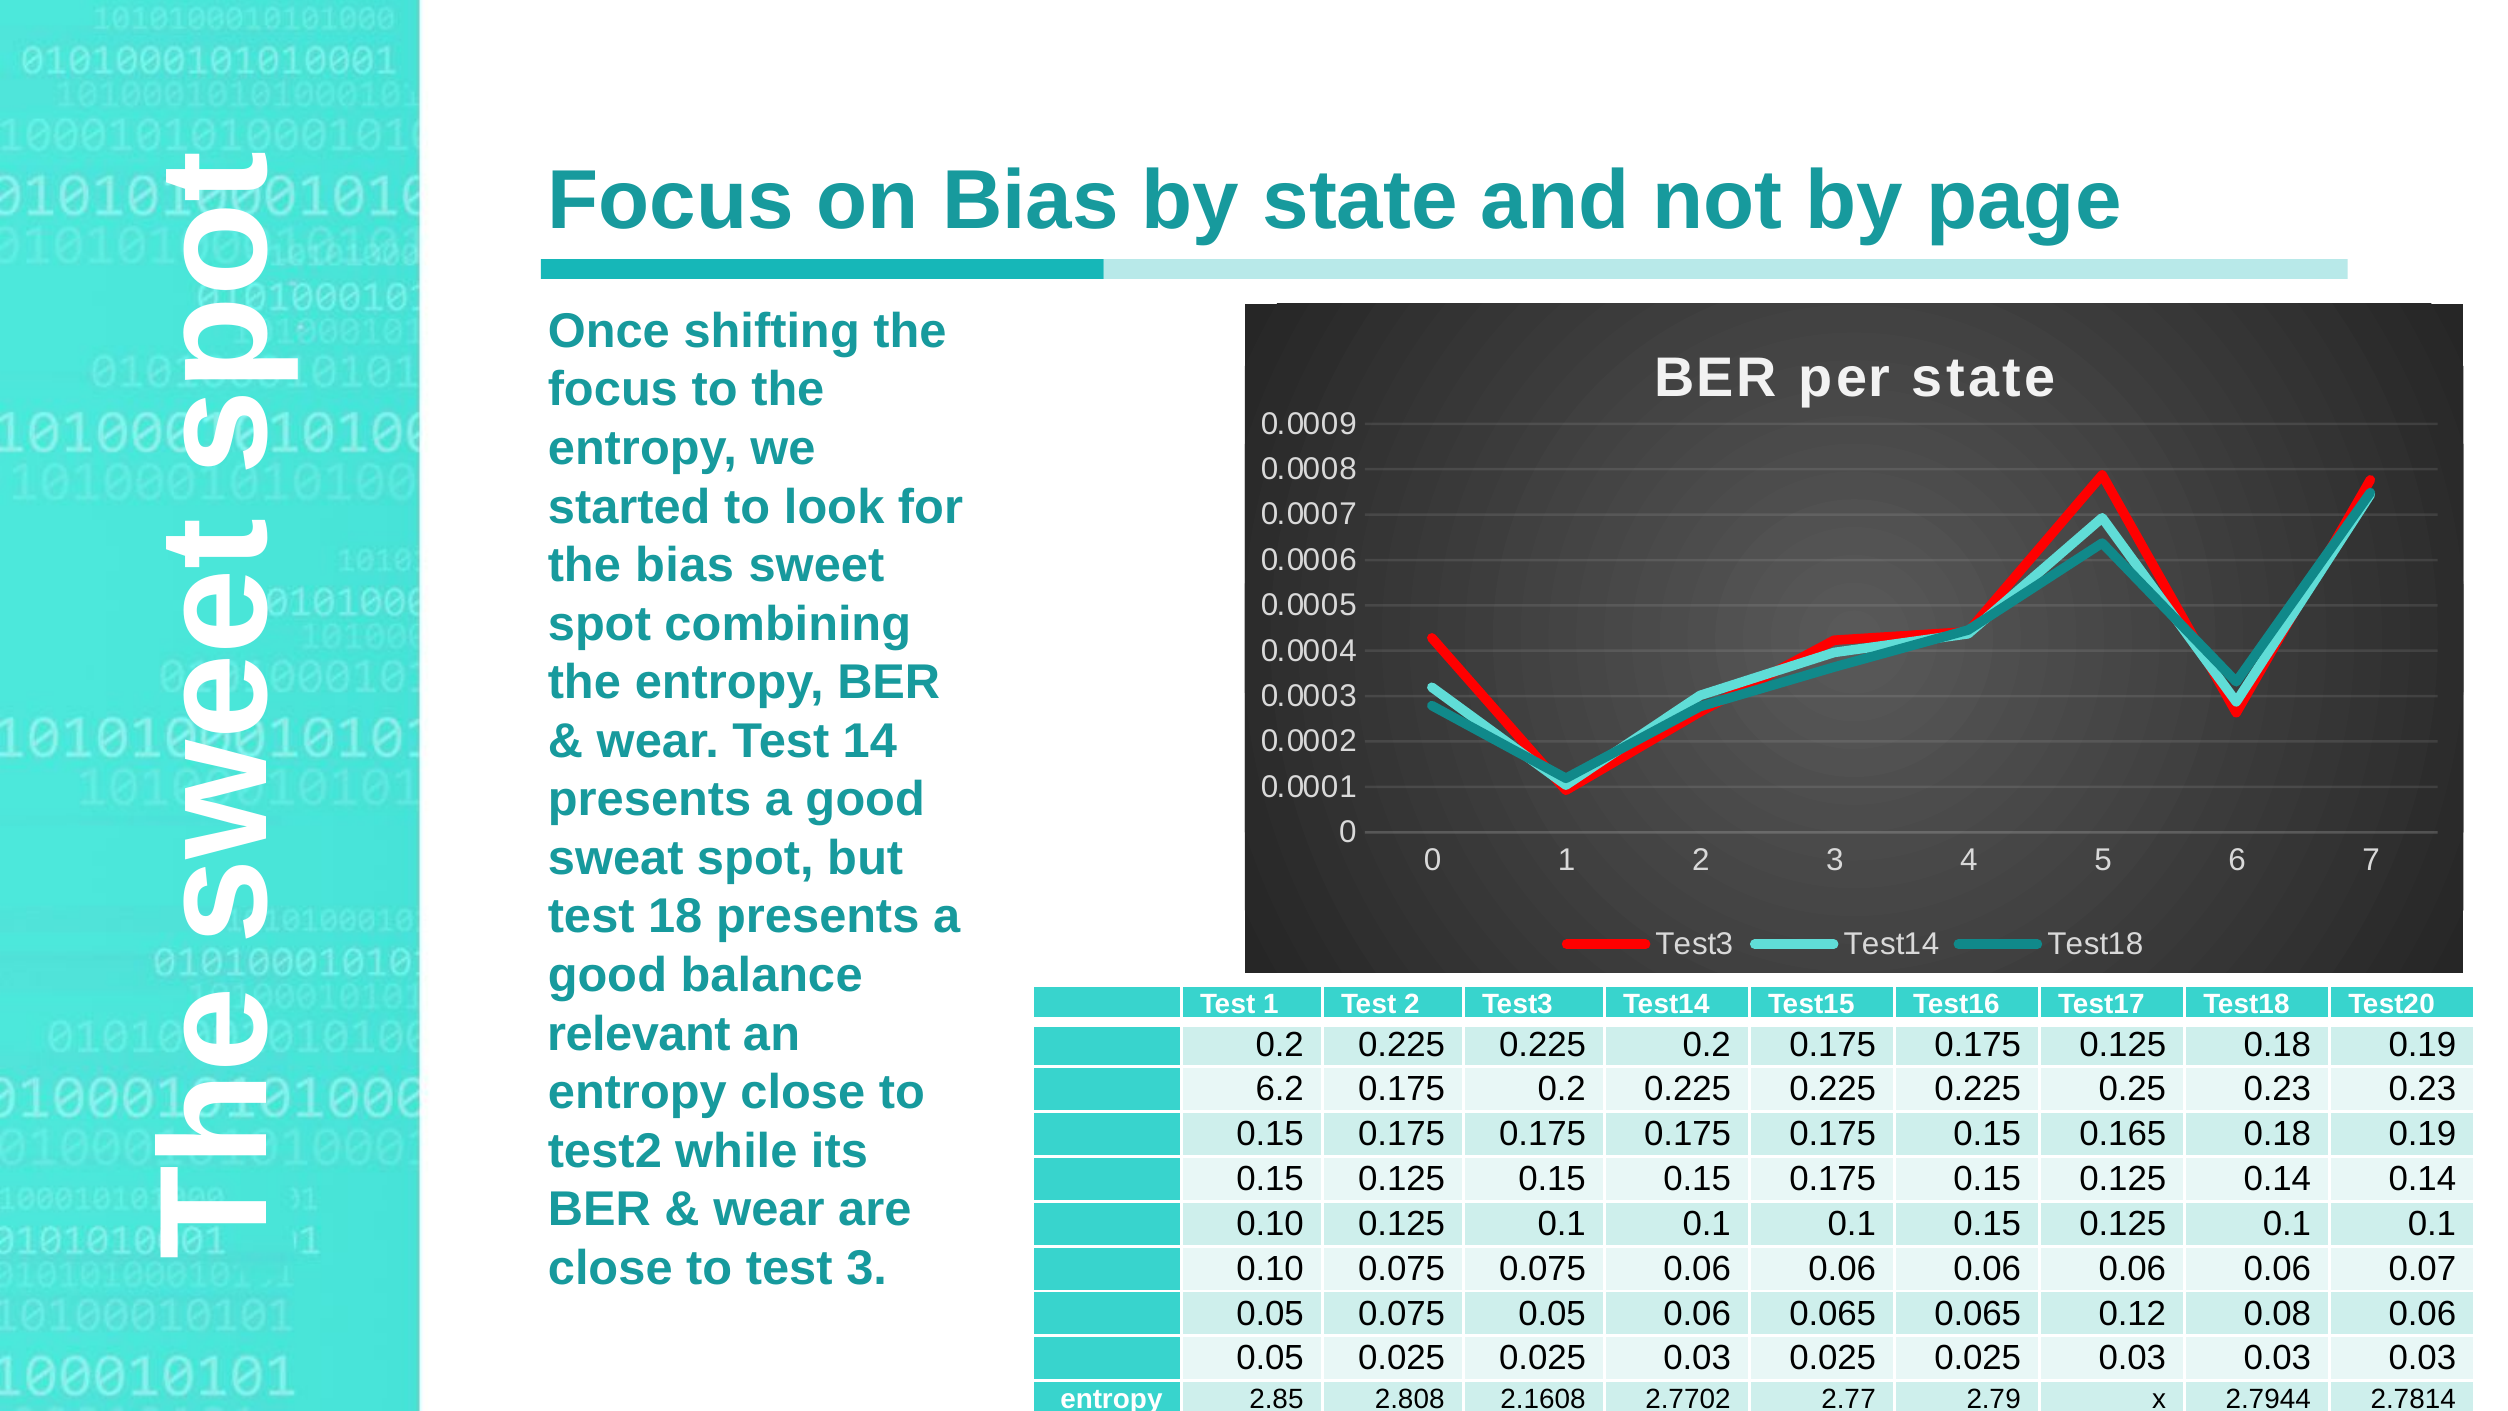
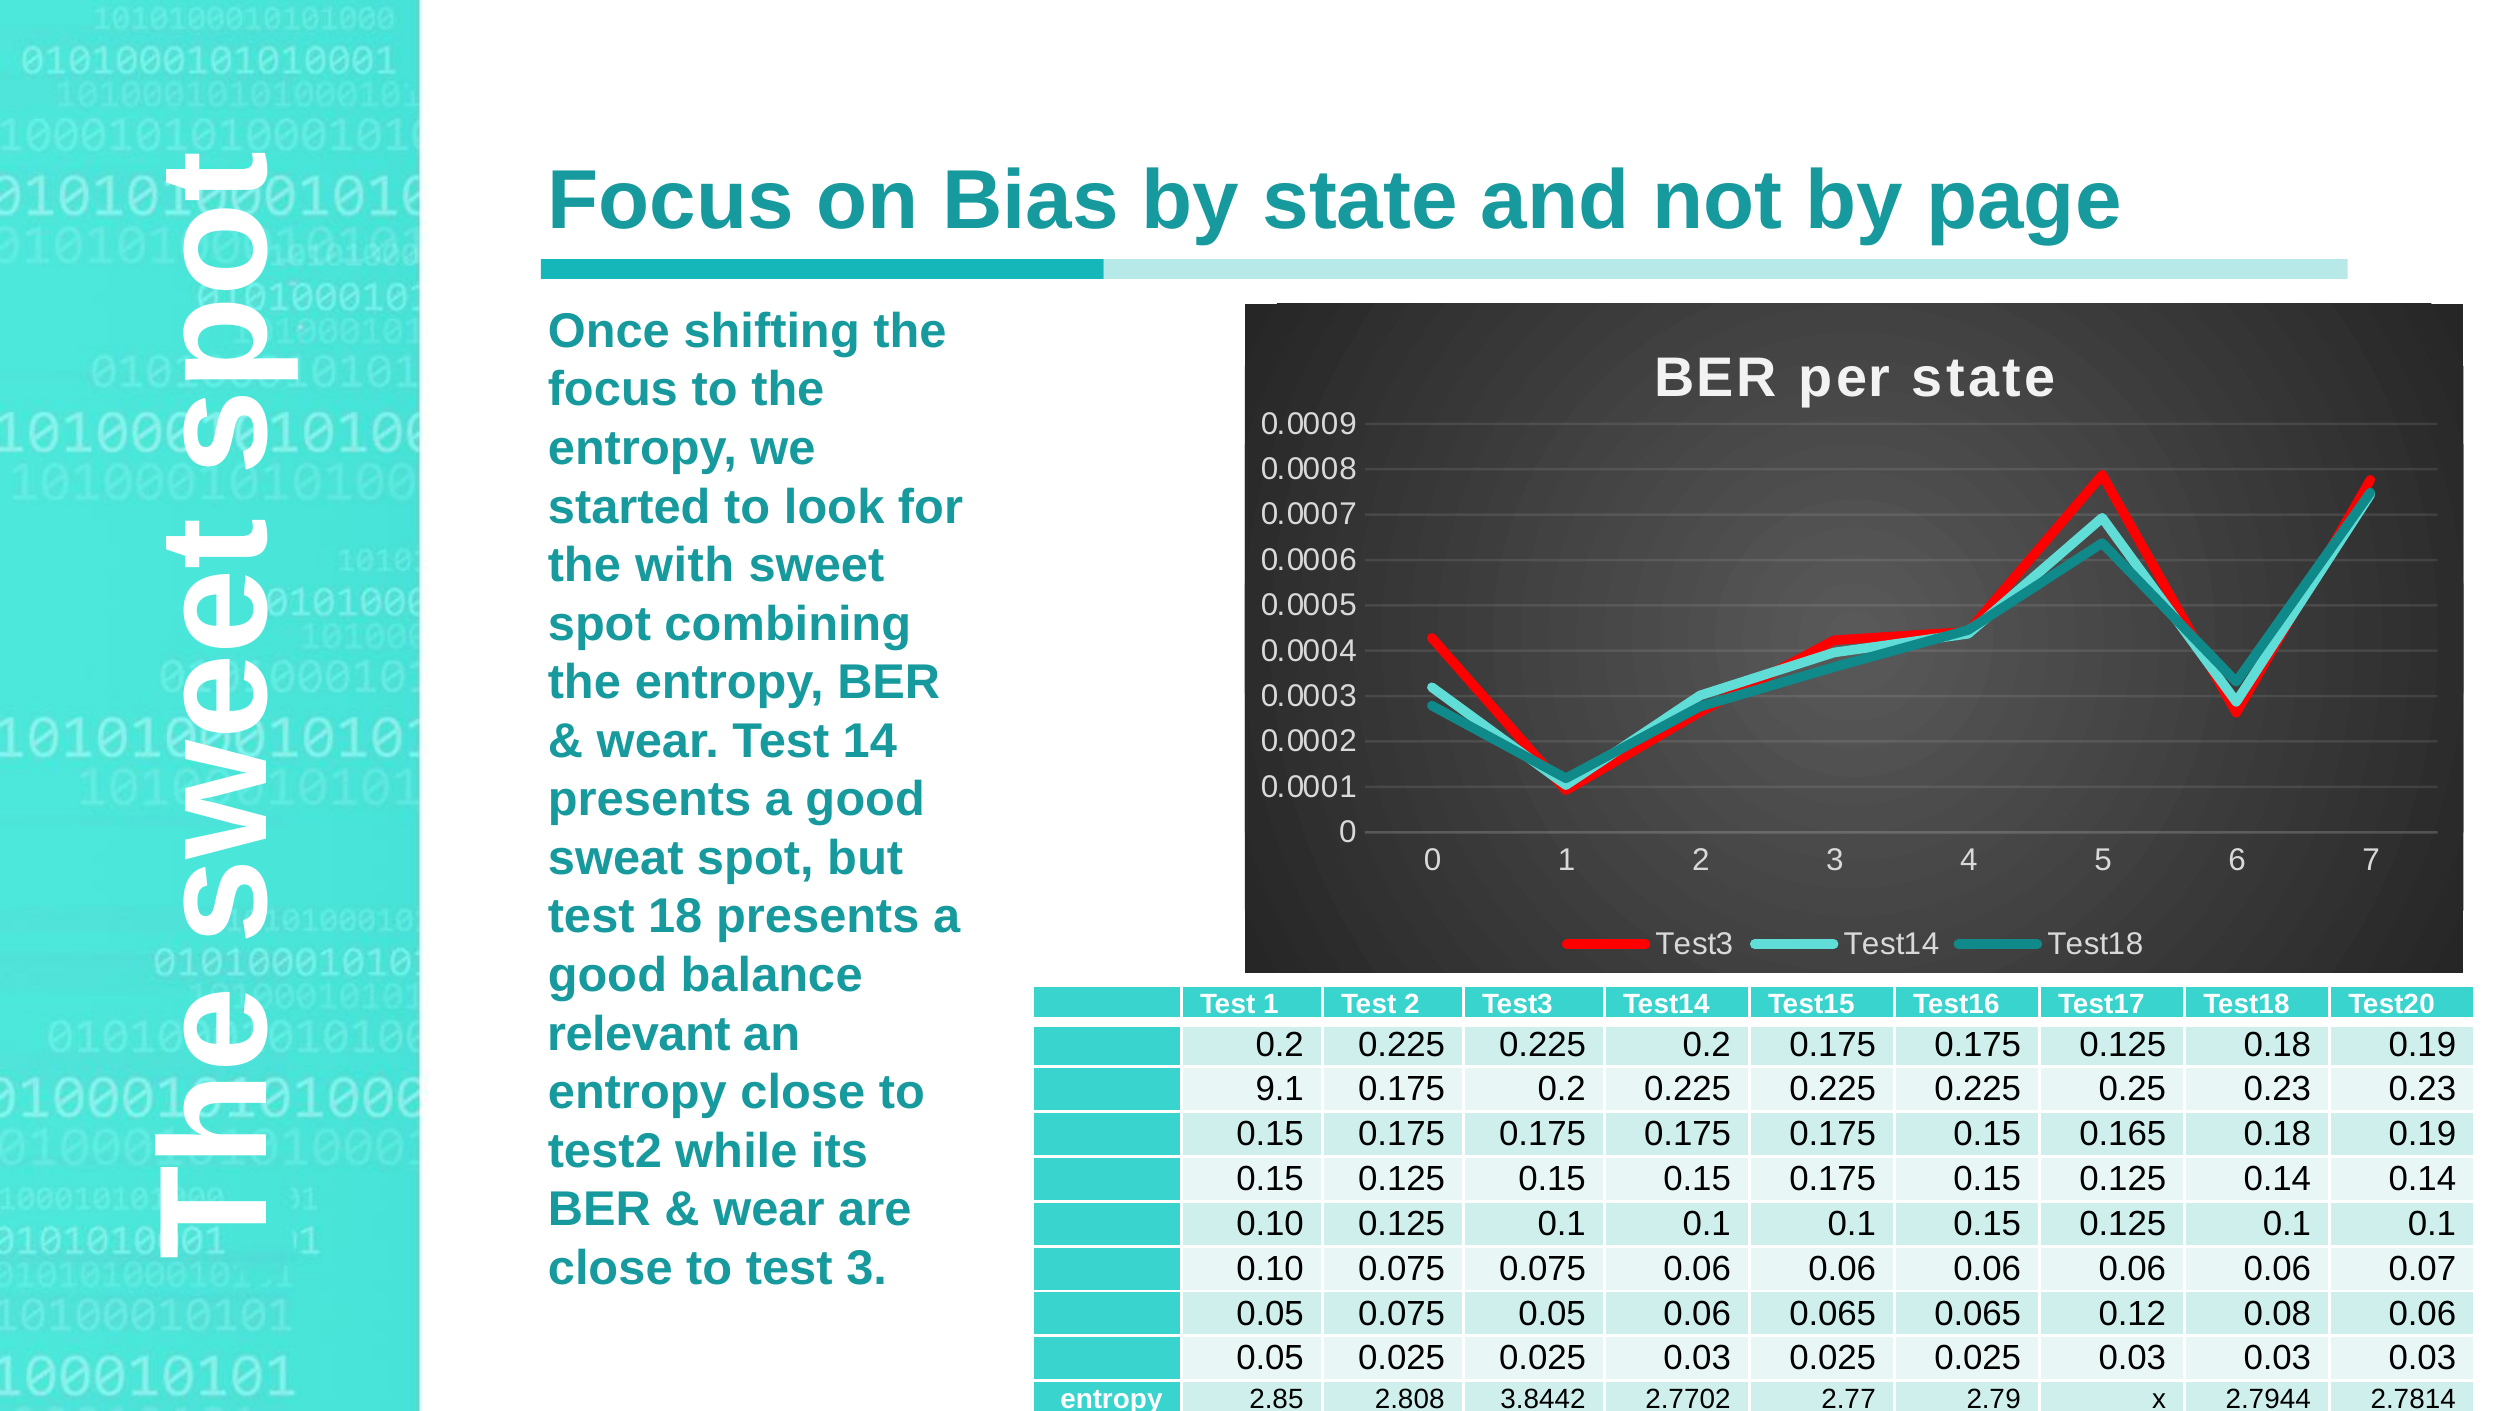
the bias: bias -> with
6.2: 6.2 -> 9.1
2.1608: 2.1608 -> 3.8442
